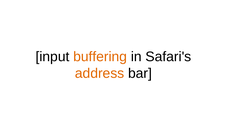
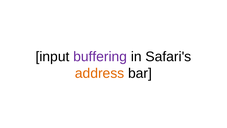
buffering colour: orange -> purple
